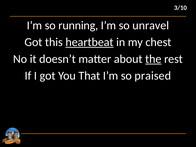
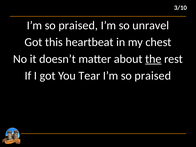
running at (78, 25): running -> praised
heartbeat underline: present -> none
That: That -> Tear
